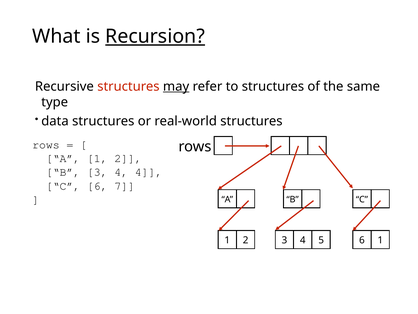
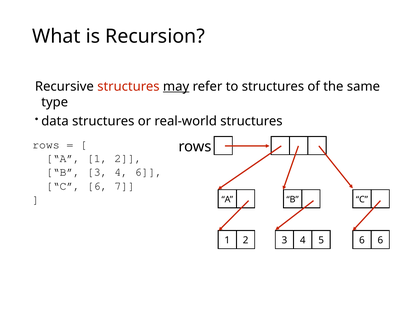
Recursion underline: present -> none
B 3 4 4: 4 -> 6
6 1: 1 -> 6
